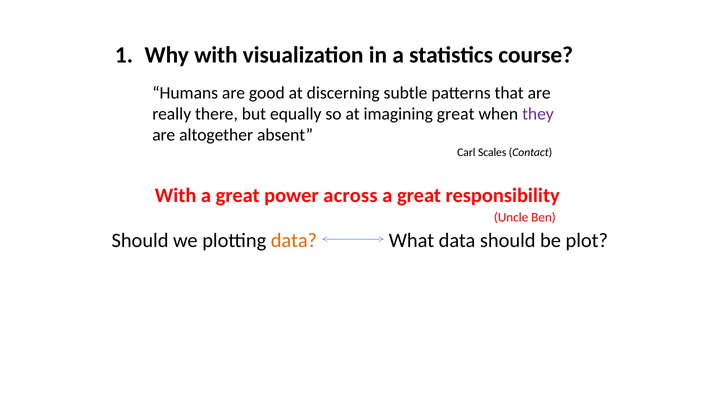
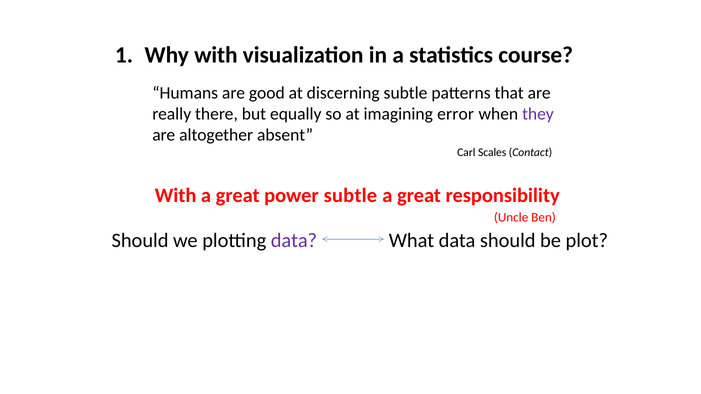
imagining great: great -> error
power across: across -> subtle
data at (294, 241) colour: orange -> purple
